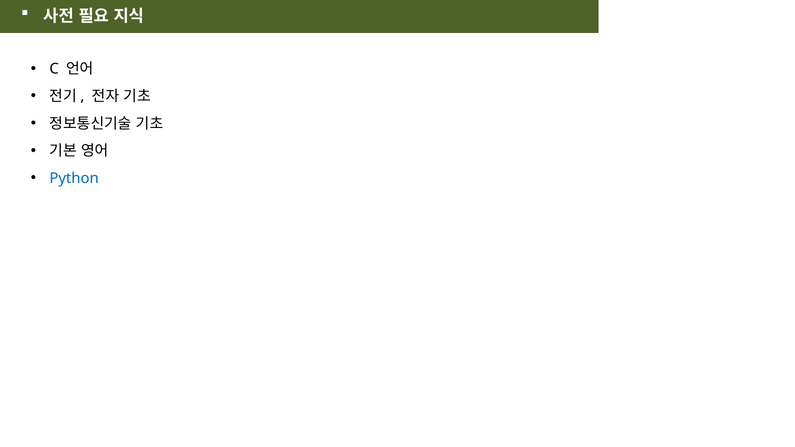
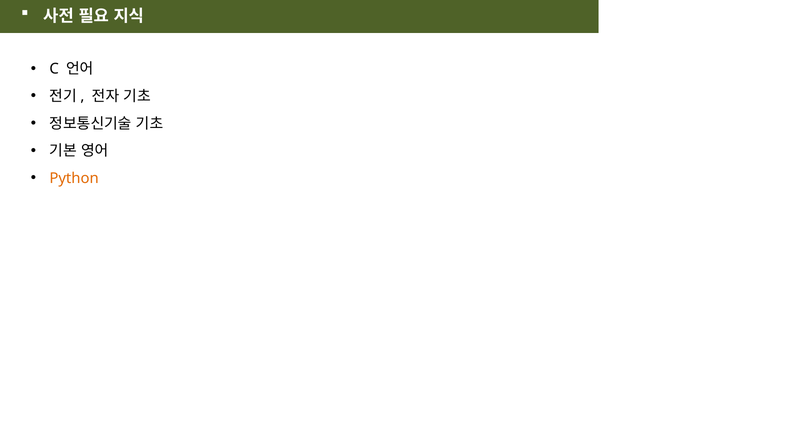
Python colour: blue -> orange
